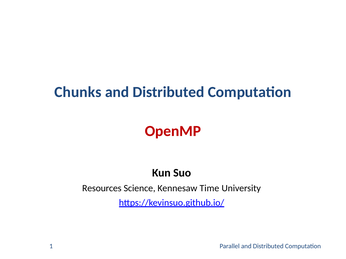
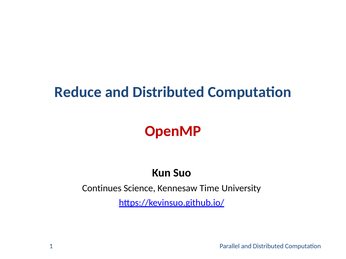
Chunks: Chunks -> Reduce
Resources: Resources -> Continues
